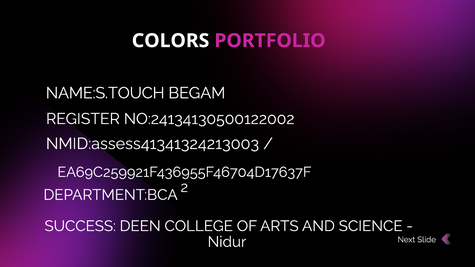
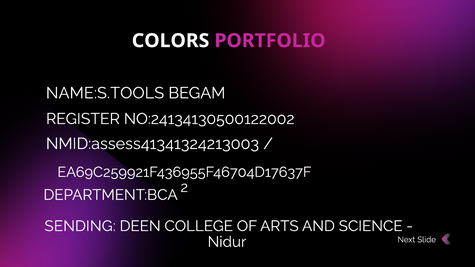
NAME:S.TOUCH: NAME:S.TOUCH -> NAME:S.TOOLS
SUCCESS: SUCCESS -> SENDING
